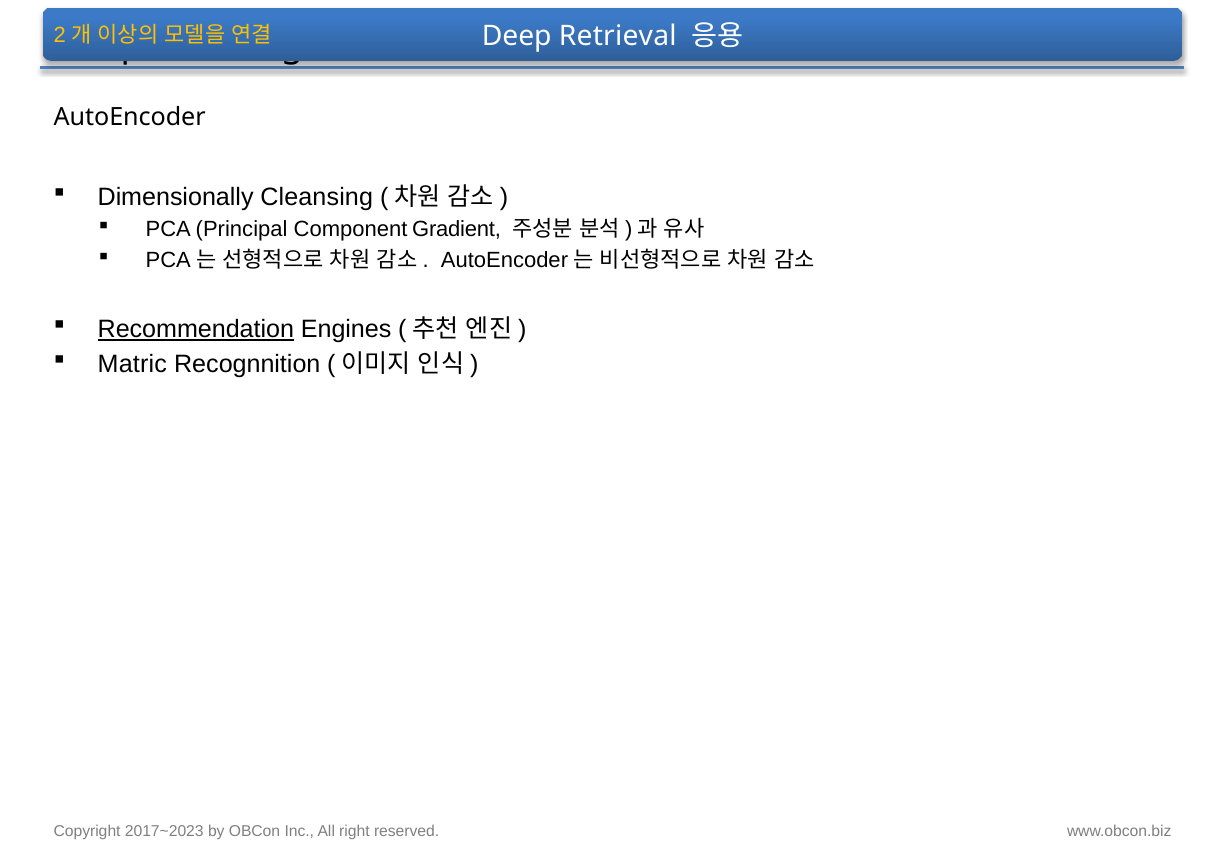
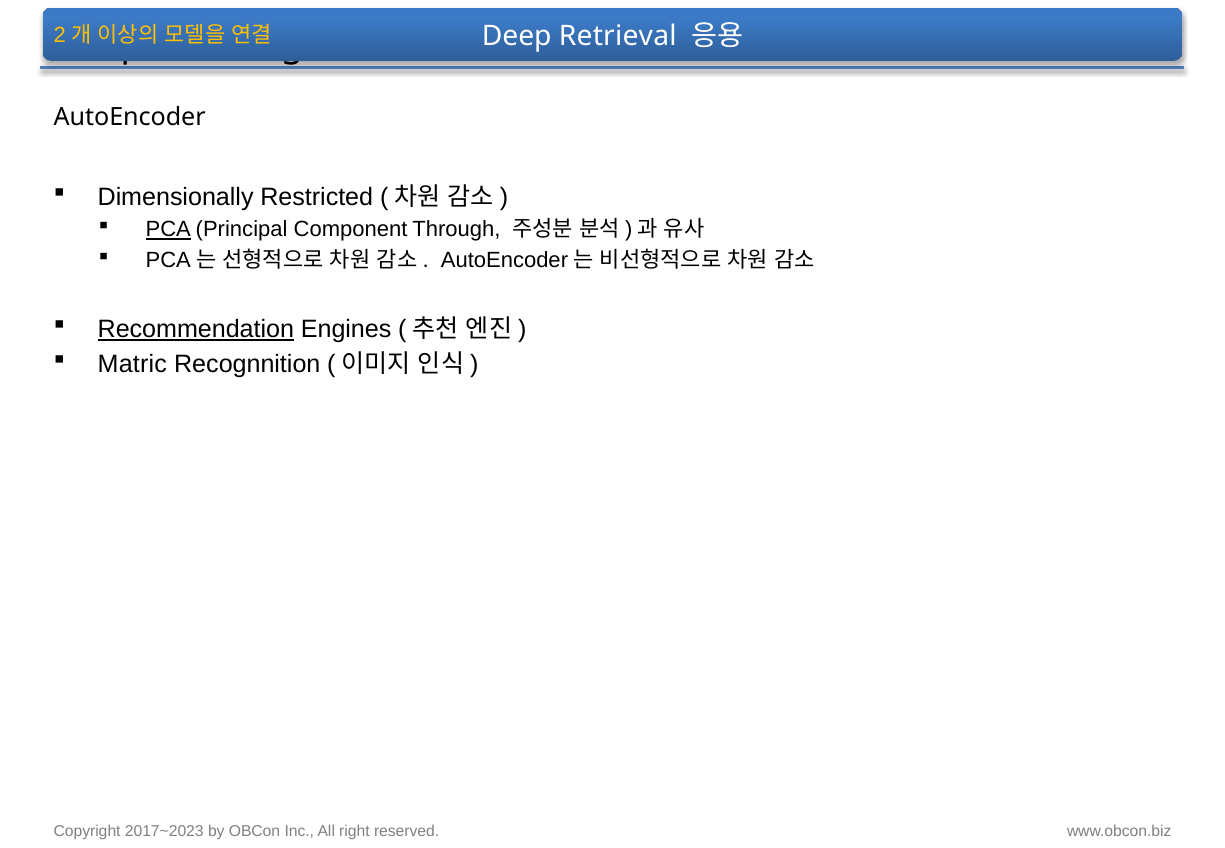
Cleansing: Cleansing -> Restricted
PCA underline: none -> present
Gradient: Gradient -> Through
